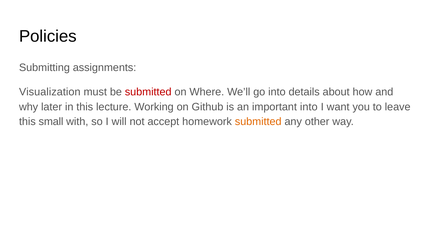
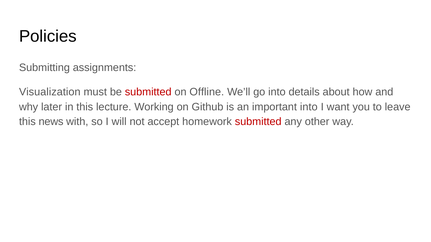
Where: Where -> Offline
small: small -> news
submitted at (258, 122) colour: orange -> red
